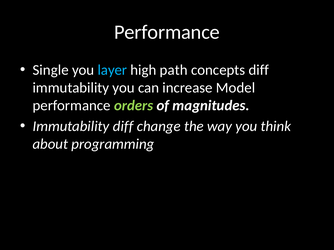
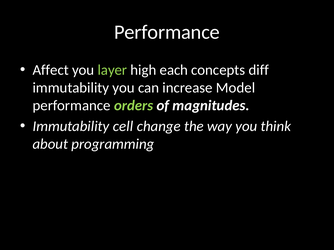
Single: Single -> Affect
layer colour: light blue -> light green
path: path -> each
Immutability diff: diff -> cell
